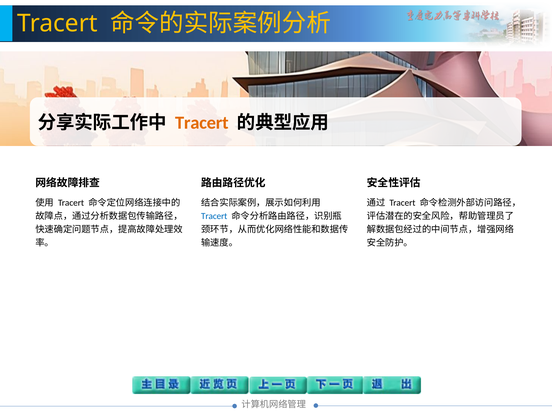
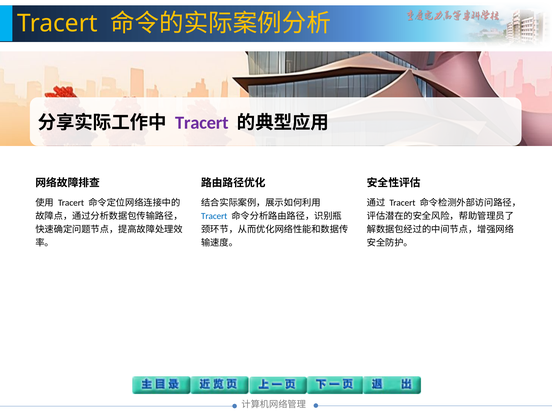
Tracert at (202, 123) colour: orange -> purple
